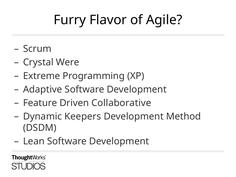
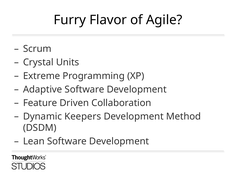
Were: Were -> Units
Collaborative: Collaborative -> Collaboration
